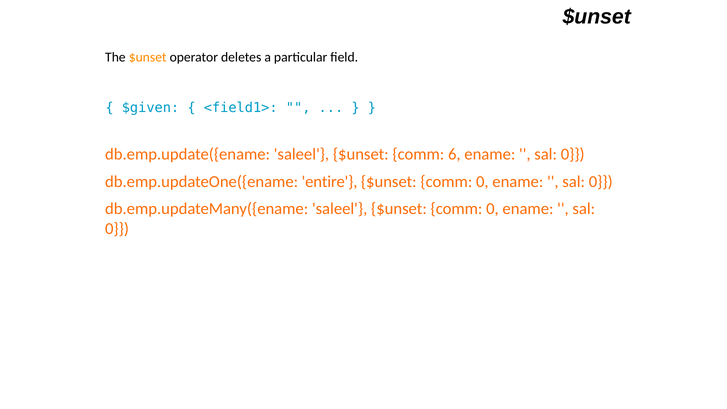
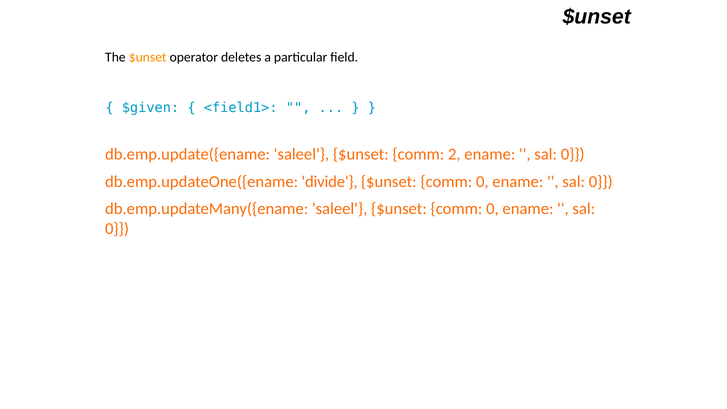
6: 6 -> 2
entire: entire -> divide
